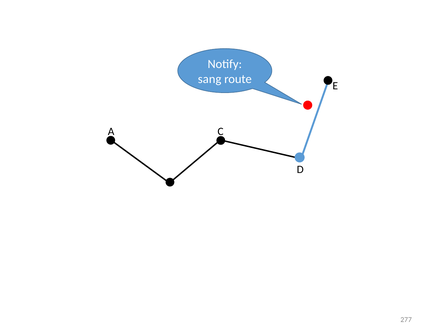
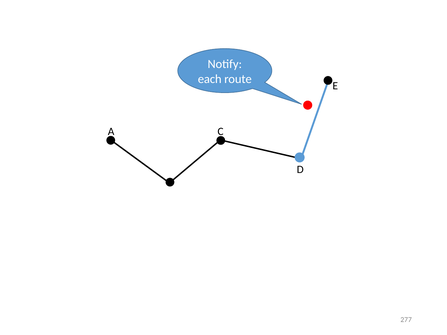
sang: sang -> each
